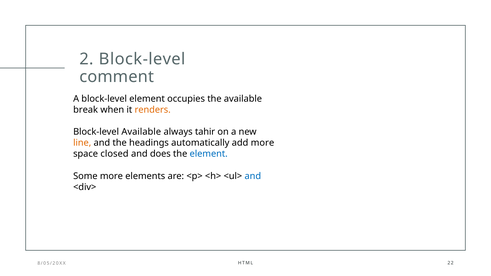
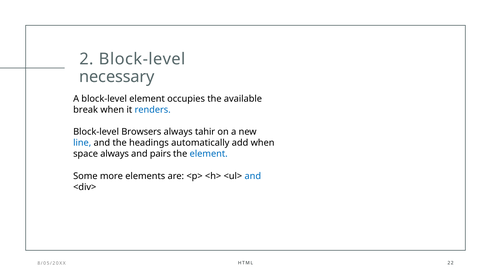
comment: comment -> necessary
renders colour: orange -> blue
Block-level Available: Available -> Browsers
line colour: orange -> blue
add more: more -> when
space closed: closed -> always
does: does -> pairs
